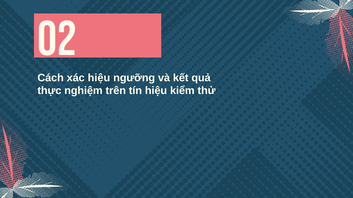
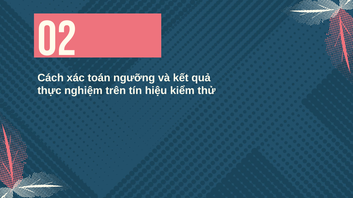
xác hiệu: hiệu -> toán
